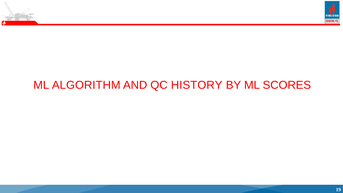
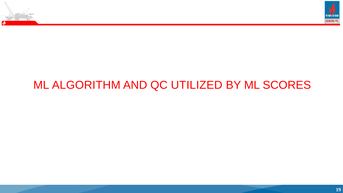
HISTORY: HISTORY -> UTILIZED
